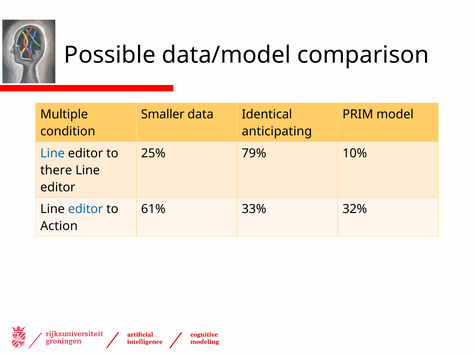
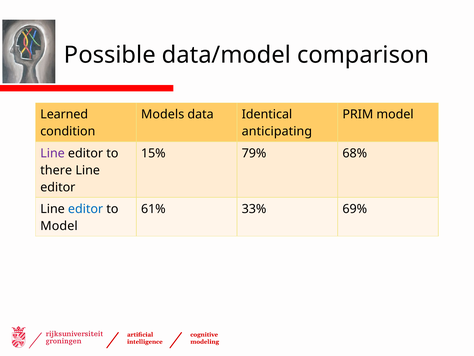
Multiple: Multiple -> Learned
Smaller: Smaller -> Models
Line at (53, 153) colour: blue -> purple
25%: 25% -> 15%
10%: 10% -> 68%
32%: 32% -> 69%
Action at (59, 226): Action -> Model
